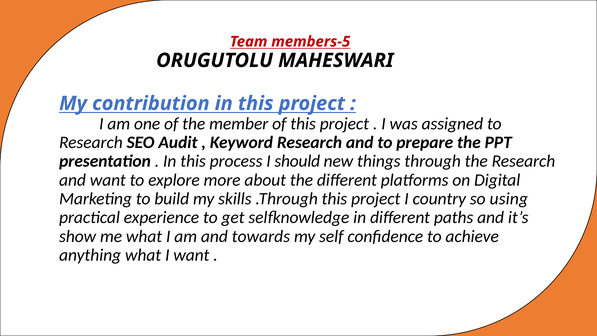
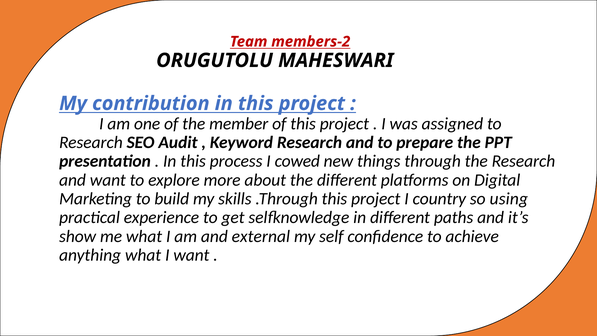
members-5: members-5 -> members-2
should: should -> cowed
towards: towards -> external
